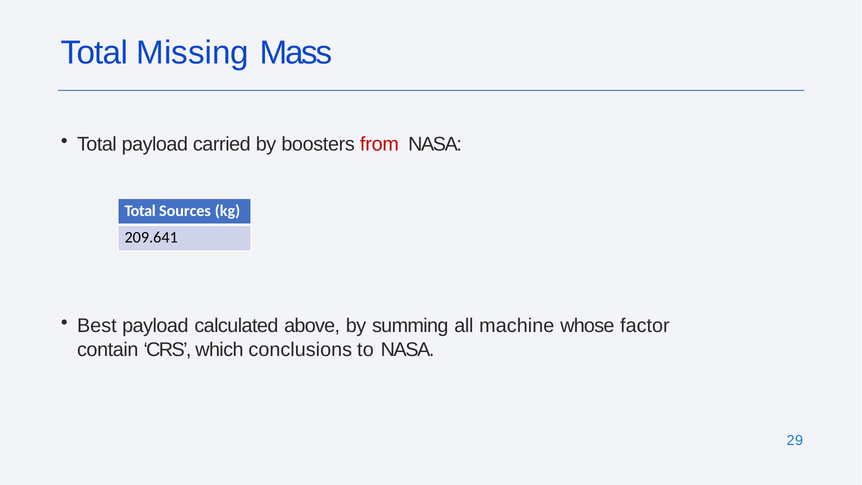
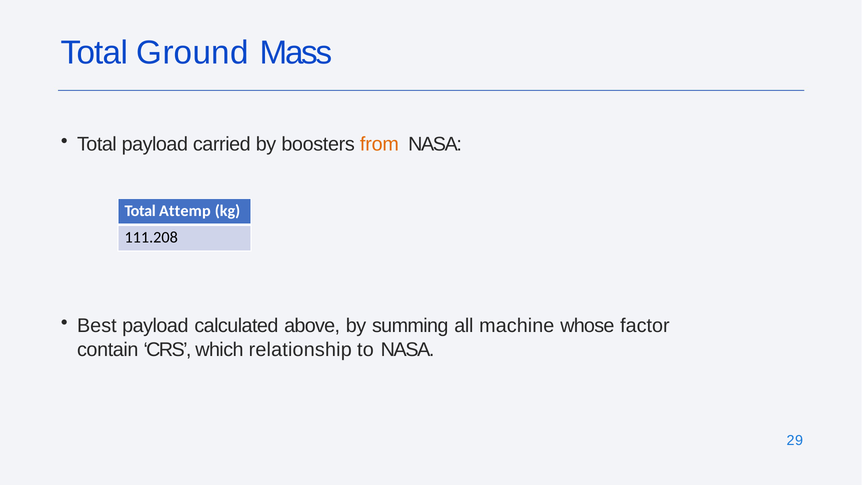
Missing: Missing -> Ground
from colour: red -> orange
Sources: Sources -> Attemp
209.641: 209.641 -> 111.208
conclusions: conclusions -> relationship
